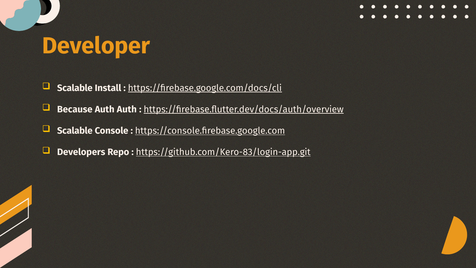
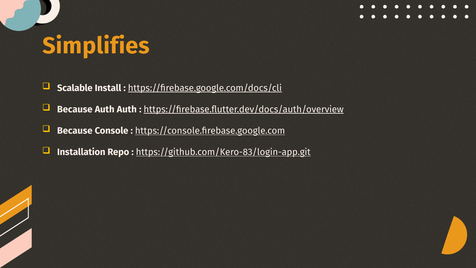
Developer: Developer -> Simplifies
Scalable at (75, 131): Scalable -> Because
Developers: Developers -> Installation
